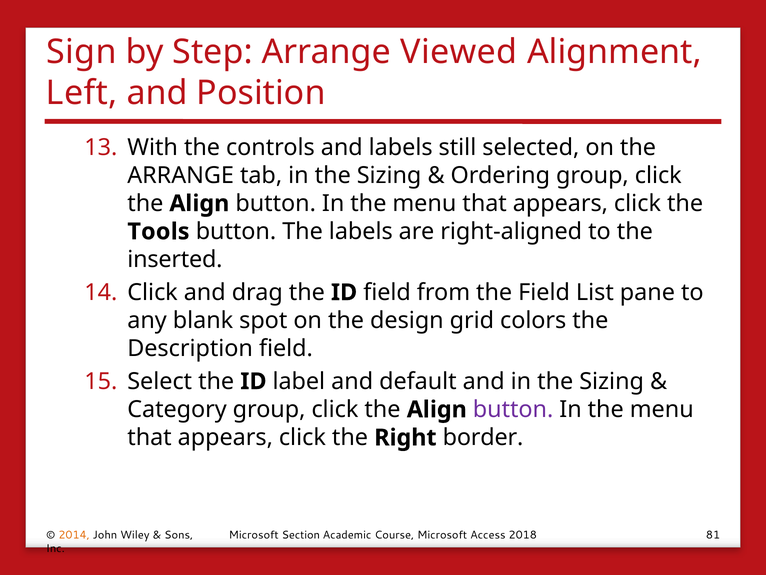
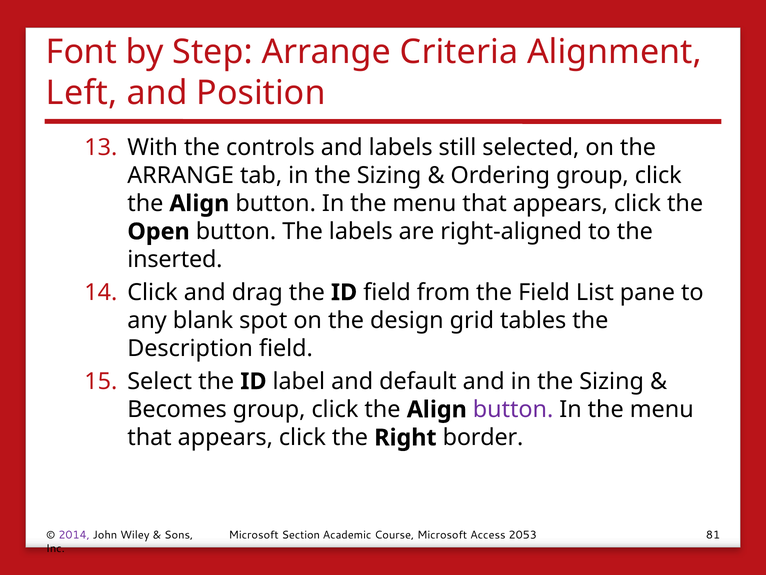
Sign: Sign -> Font
Viewed: Viewed -> Criteria
Tools: Tools -> Open
colors: colors -> tables
Category: Category -> Becomes
2014 colour: orange -> purple
2018: 2018 -> 2053
